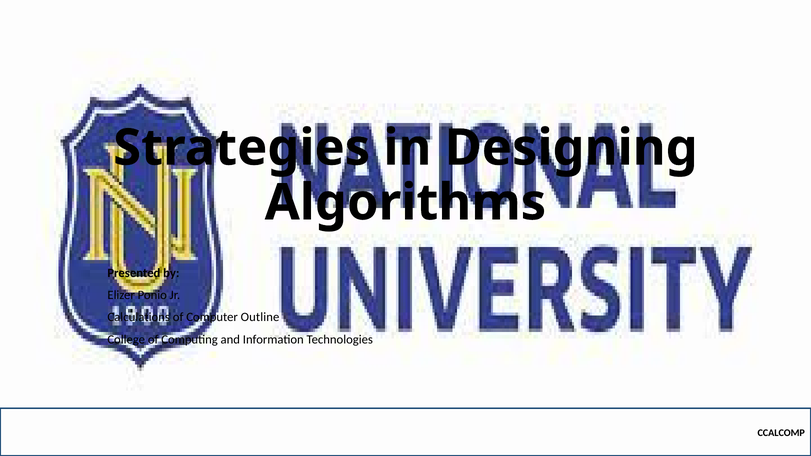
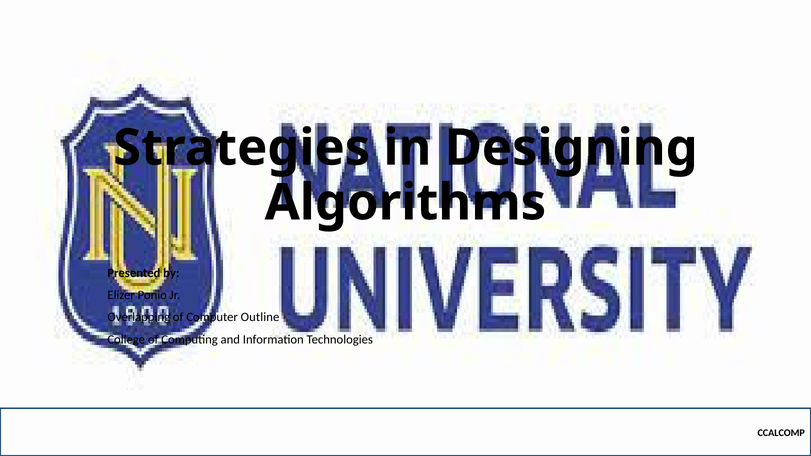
Calculations: Calculations -> Overlapping
